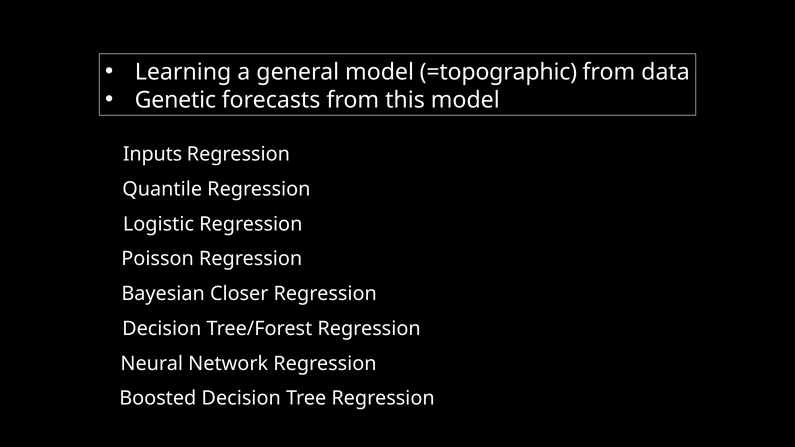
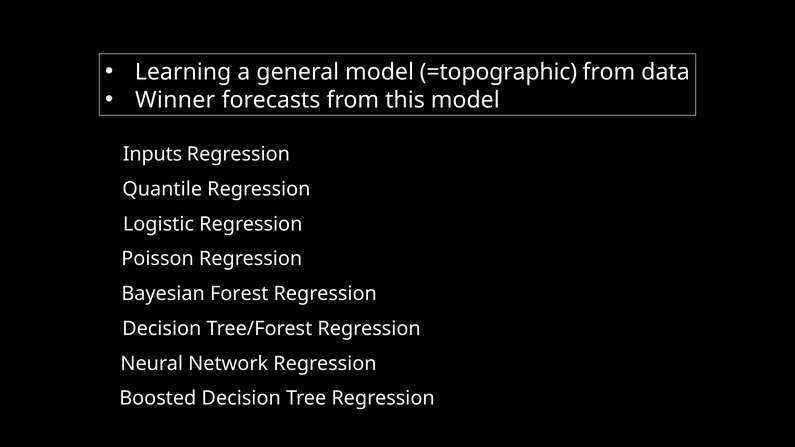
Genetic: Genetic -> Winner
Closer: Closer -> Forest
